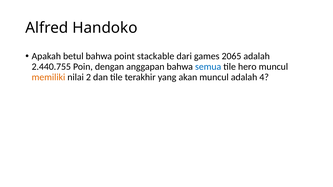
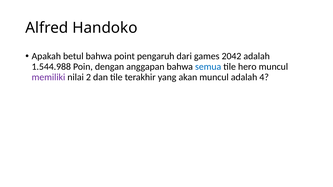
stackable: stackable -> pengaruh
2065: 2065 -> 2042
2.440.755: 2.440.755 -> 1.544.988
memiliki colour: orange -> purple
